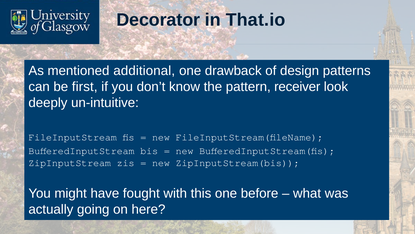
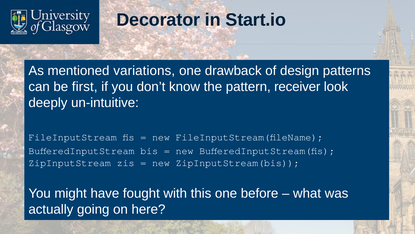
That.io: That.io -> Start.io
additional: additional -> variations
